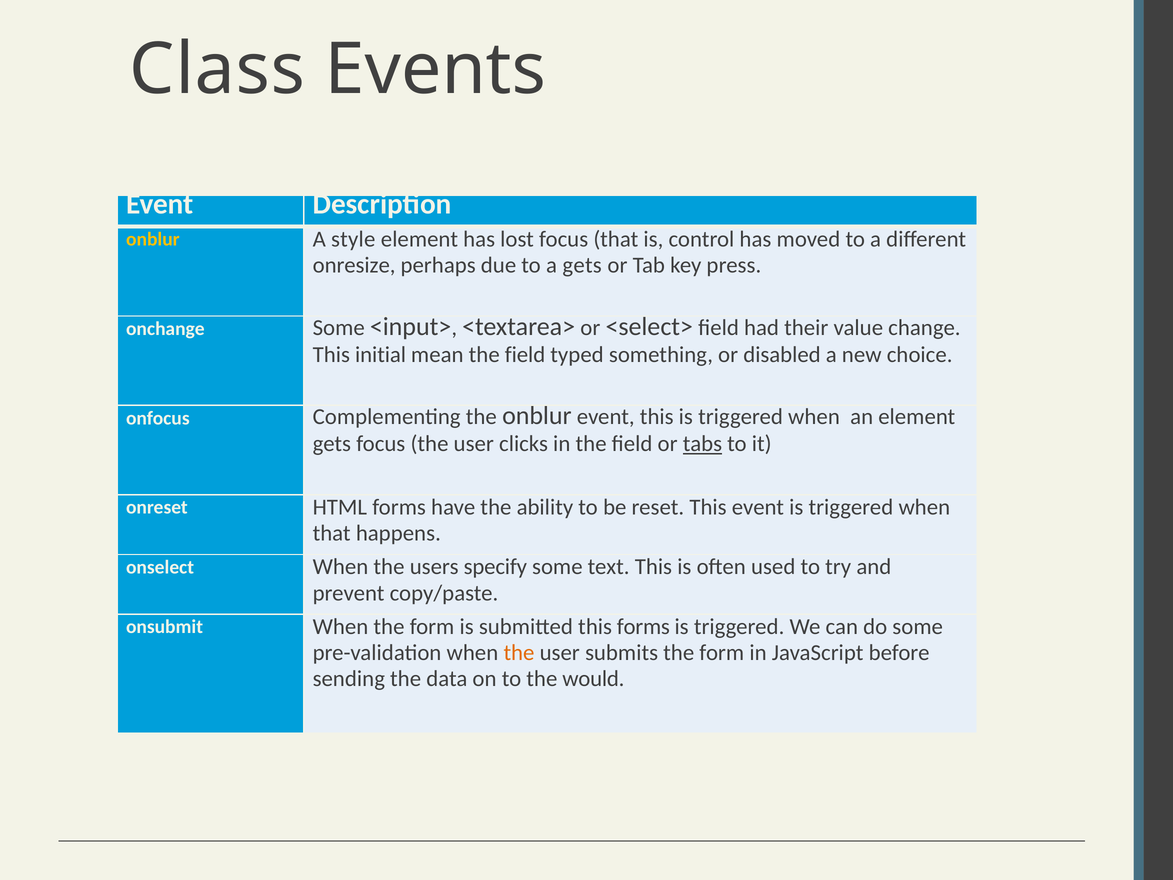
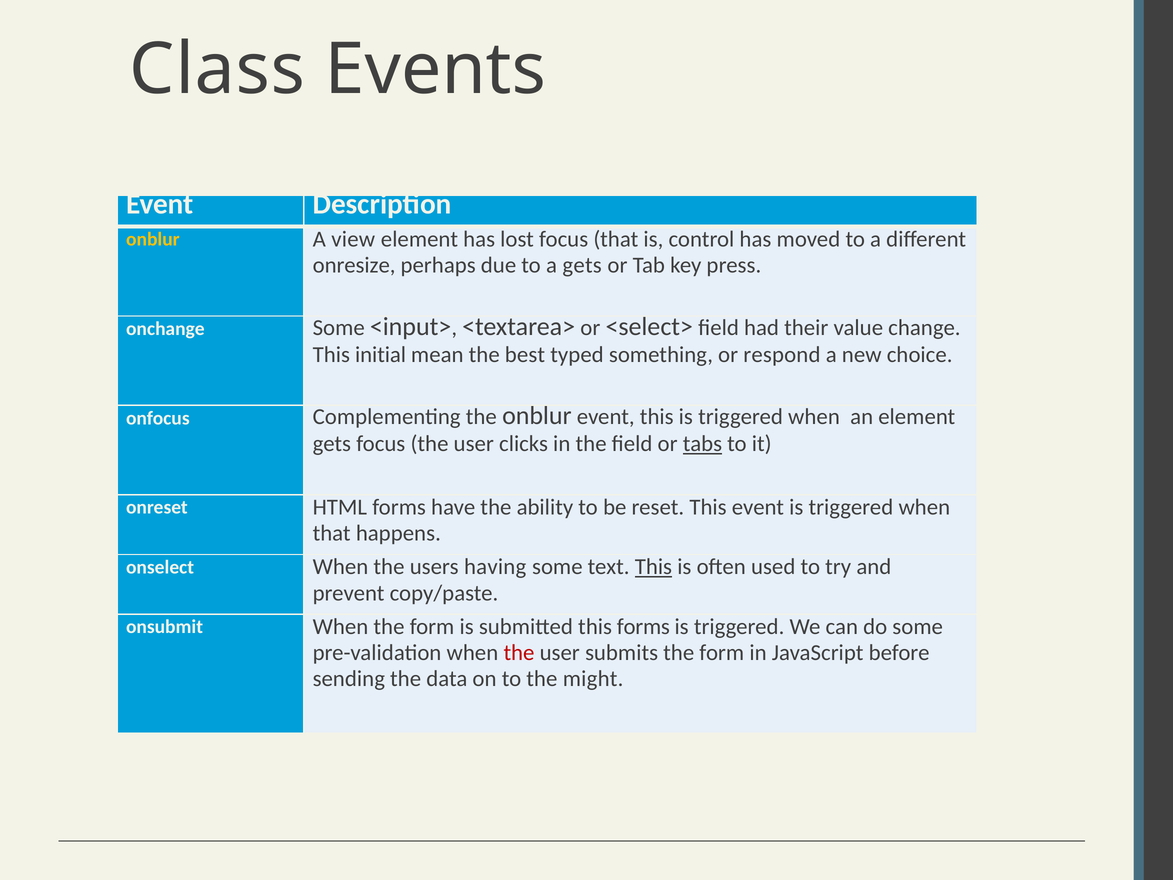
style: style -> view
mean the field: field -> best
disabled: disabled -> respond
specify: specify -> having
This at (653, 567) underline: none -> present
the at (519, 653) colour: orange -> red
would: would -> might
